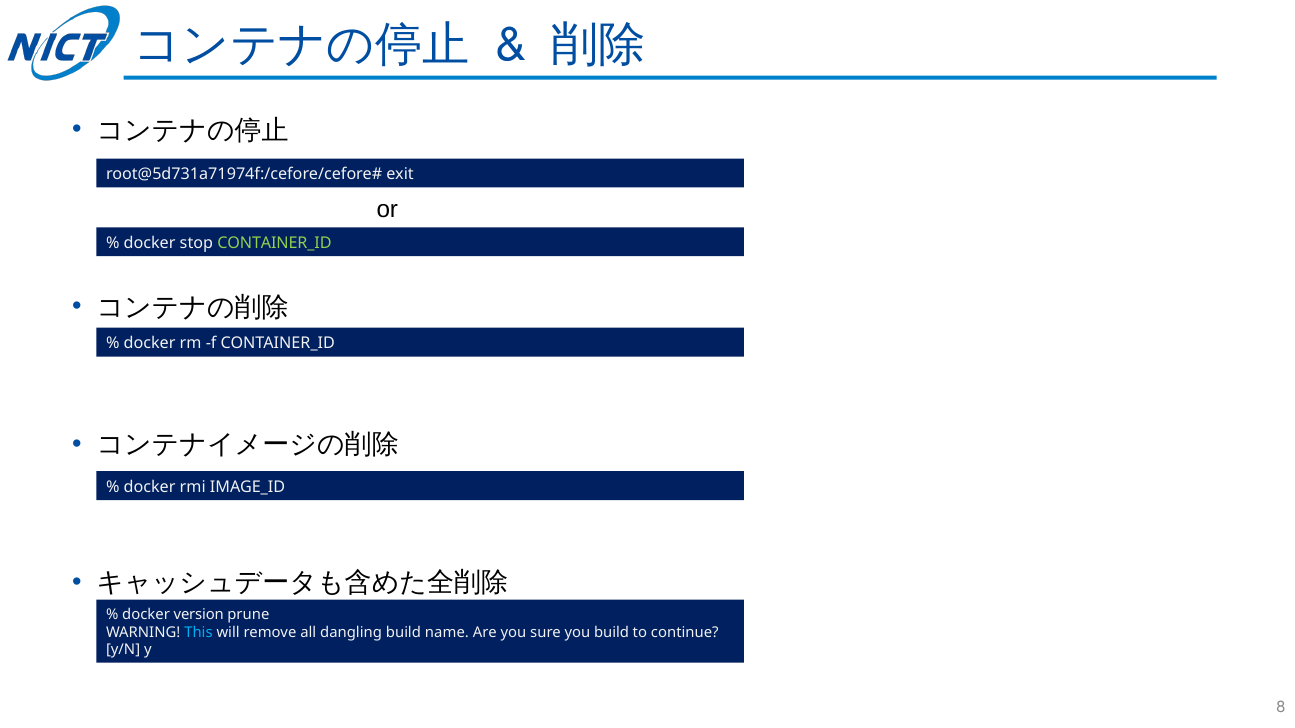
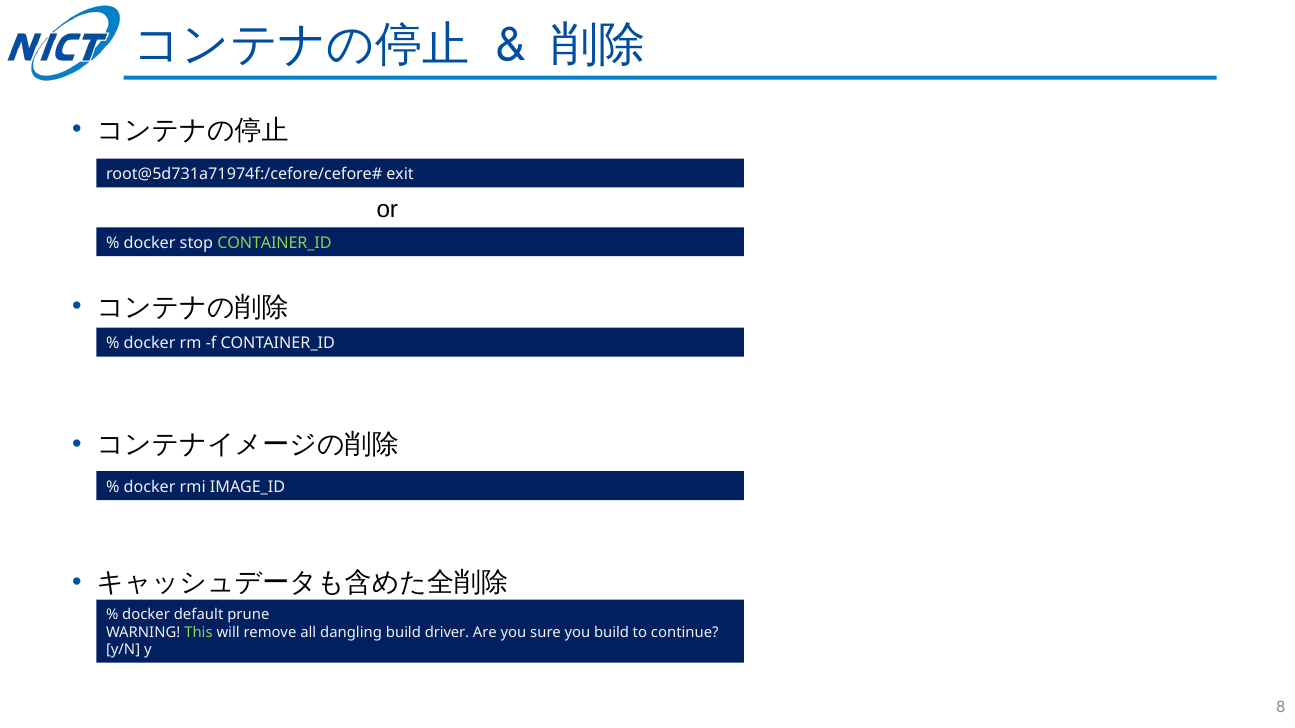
version: version -> default
This colour: light blue -> light green
name: name -> driver
